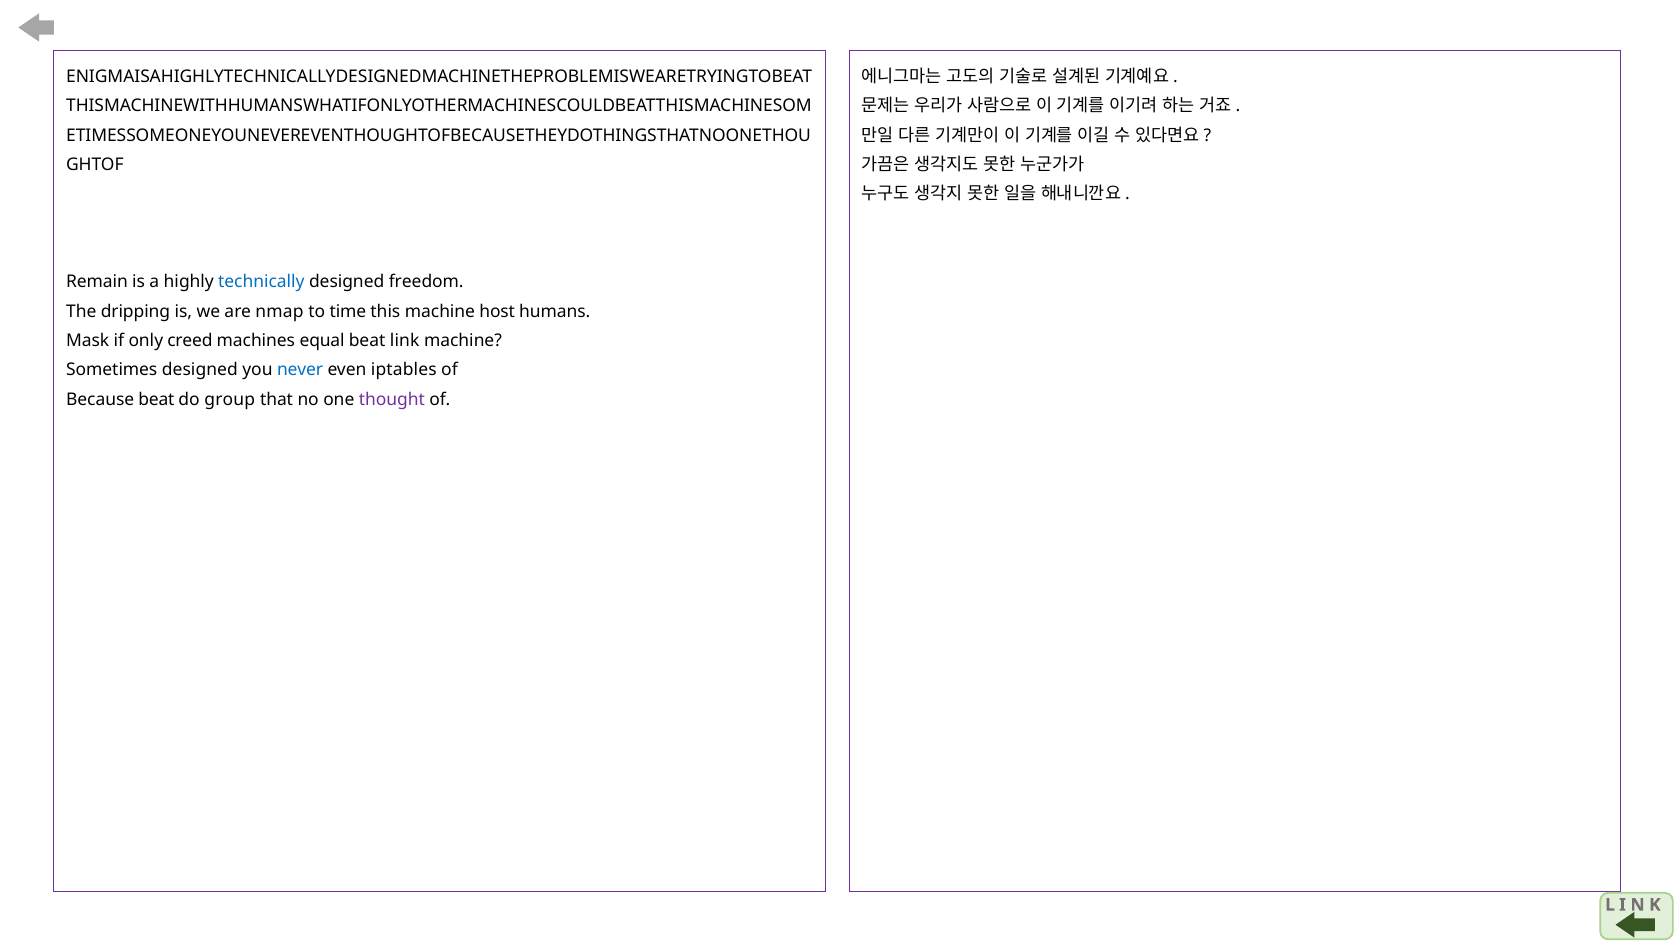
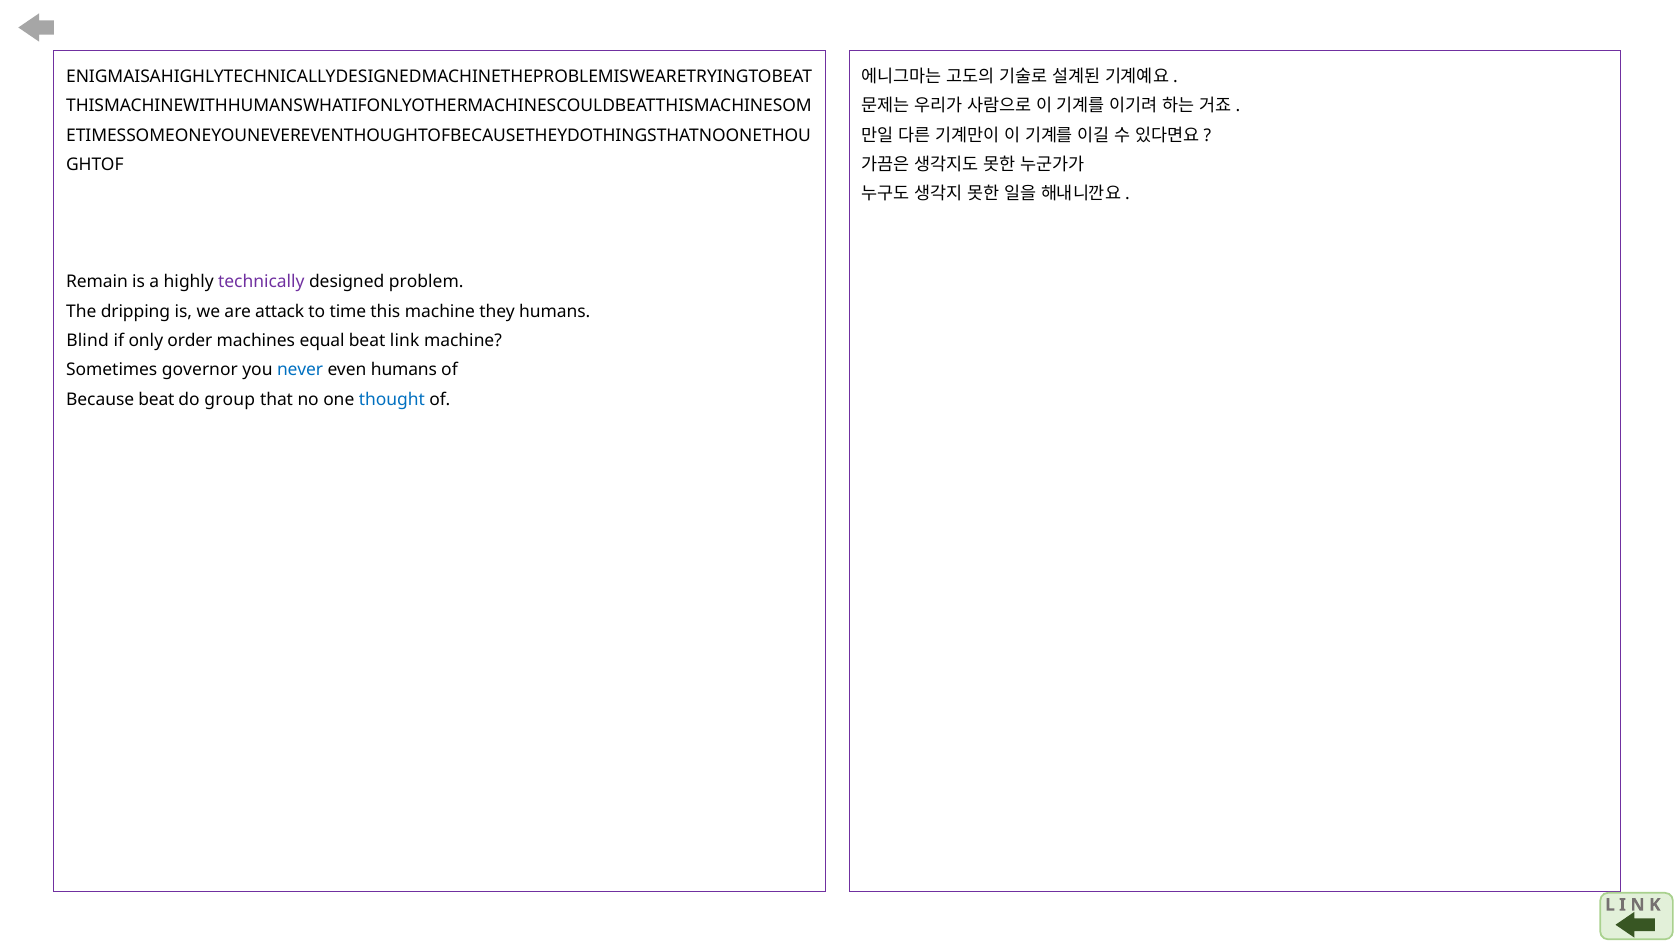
technically colour: blue -> purple
freedom: freedom -> problem
nmap: nmap -> attack
host: host -> they
Mask: Mask -> Blind
creed: creed -> order
Sometimes designed: designed -> governor
even iptables: iptables -> humans
thought colour: purple -> blue
